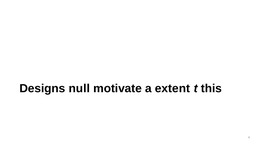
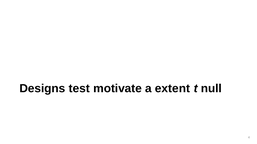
null: null -> test
this: this -> null
